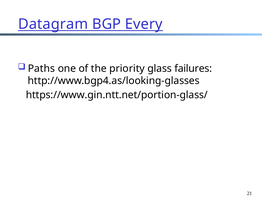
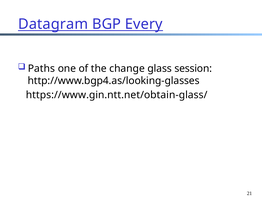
priority: priority -> change
failures: failures -> session
https://www.gin.ntt.net/portion-glass/: https://www.gin.ntt.net/portion-glass/ -> https://www.gin.ntt.net/obtain-glass/
